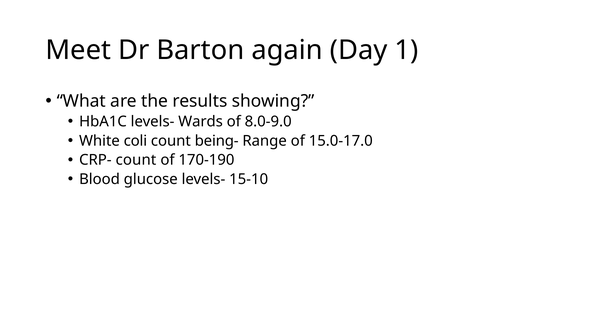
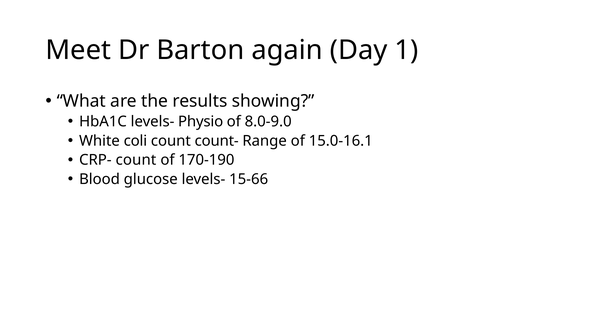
Wards: Wards -> Physio
being-: being- -> count-
15.0-17.0: 15.0-17.0 -> 15.0-16.1
15-10: 15-10 -> 15-66
